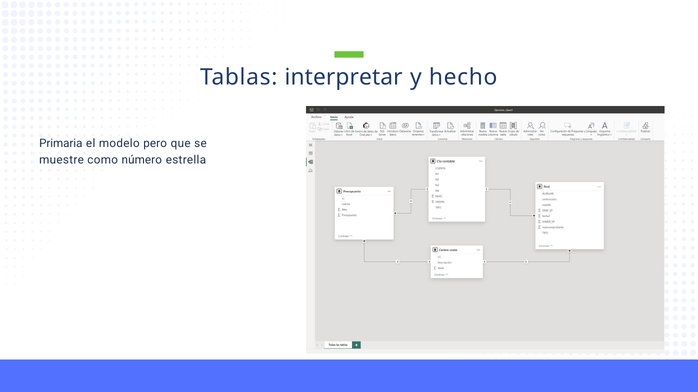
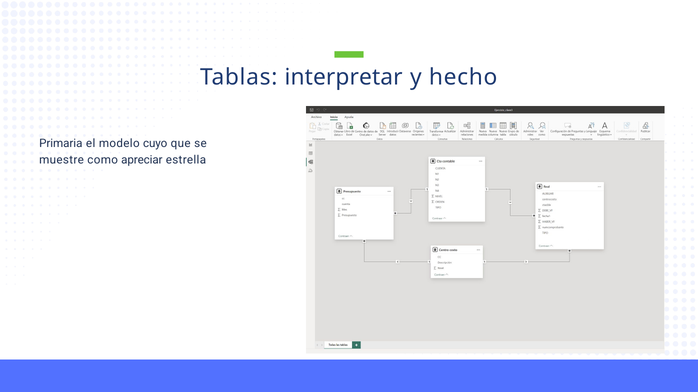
pero: pero -> cuyo
número: número -> apreciar
